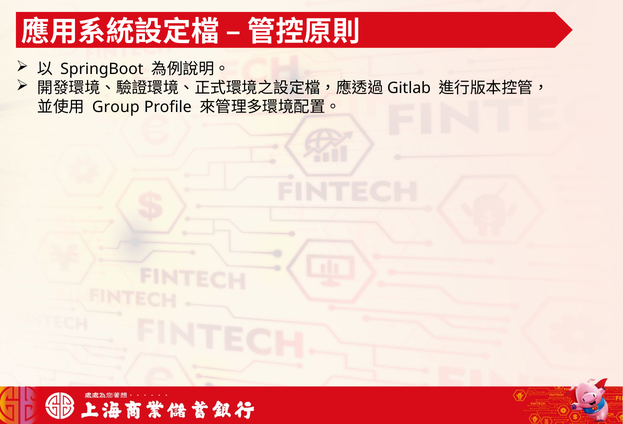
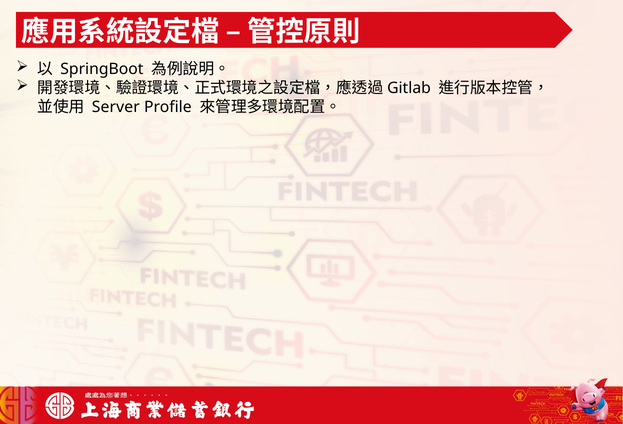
Group: Group -> Server
